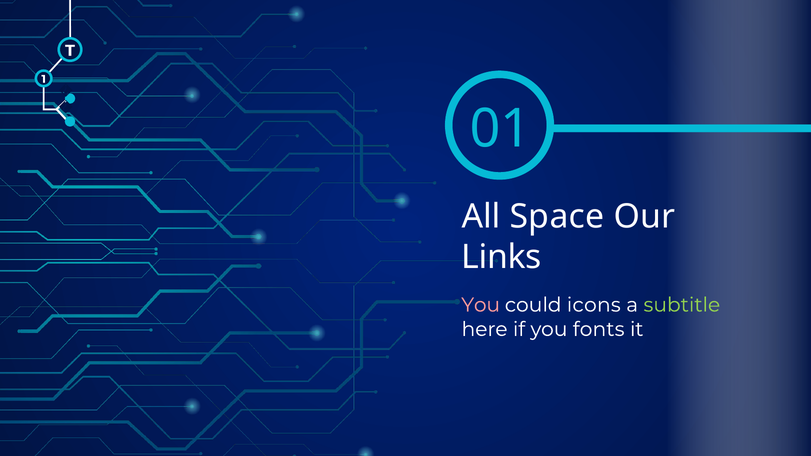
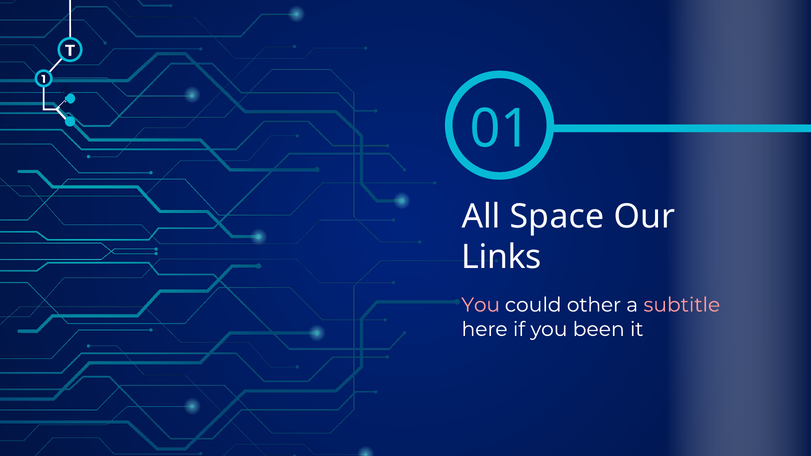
icons: icons -> other
subtitle colour: light green -> pink
fonts: fonts -> been
